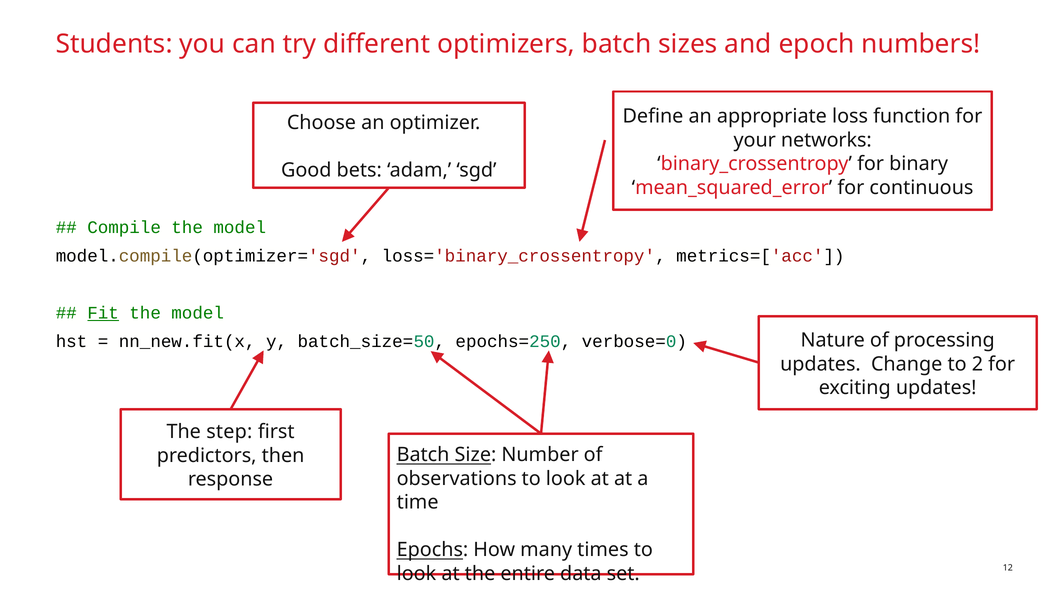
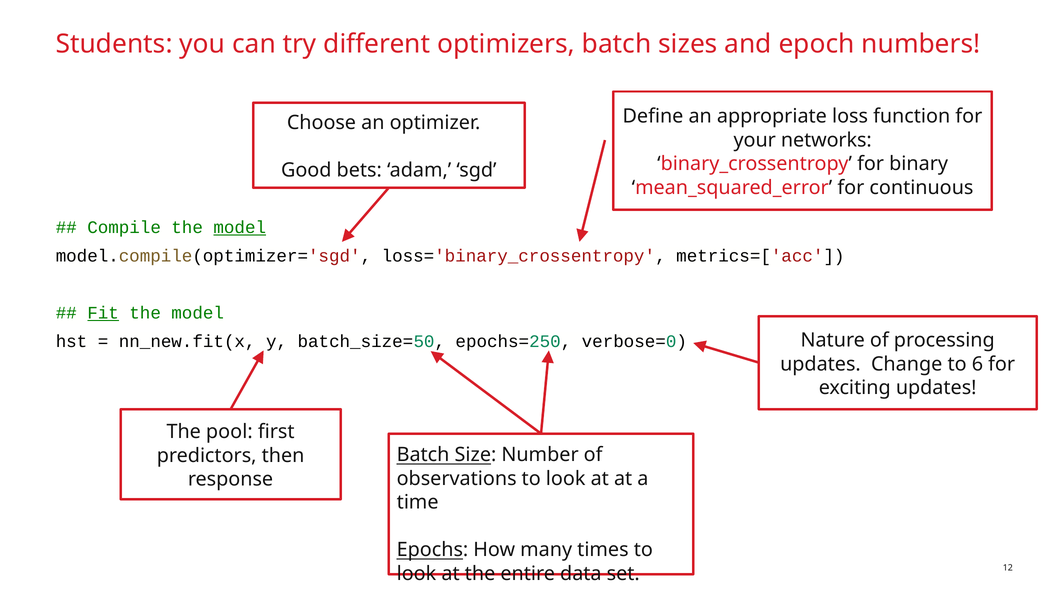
model at (240, 227) underline: none -> present
2: 2 -> 6
step: step -> pool
